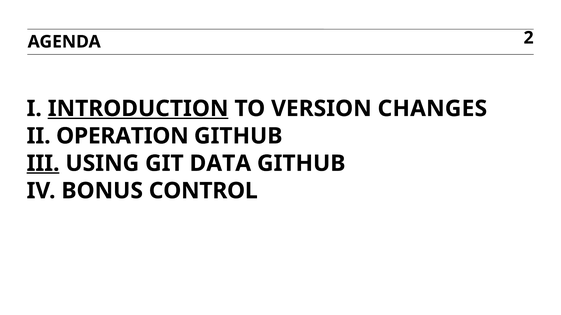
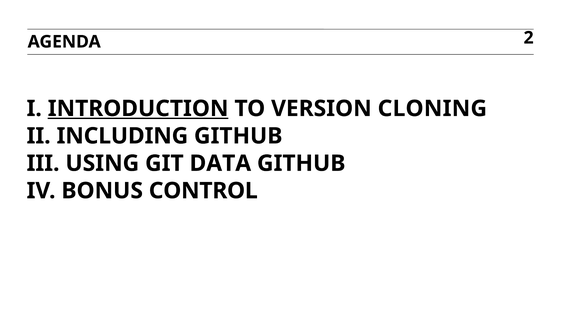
CHANGES: CHANGES -> CLONING
OPERATION: OPERATION -> INCLUDING
III underline: present -> none
